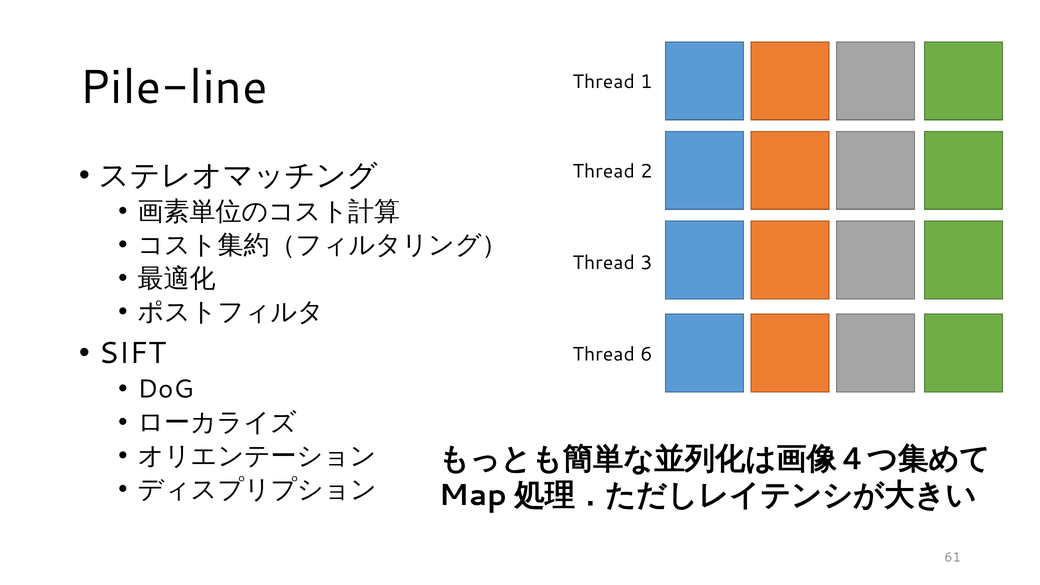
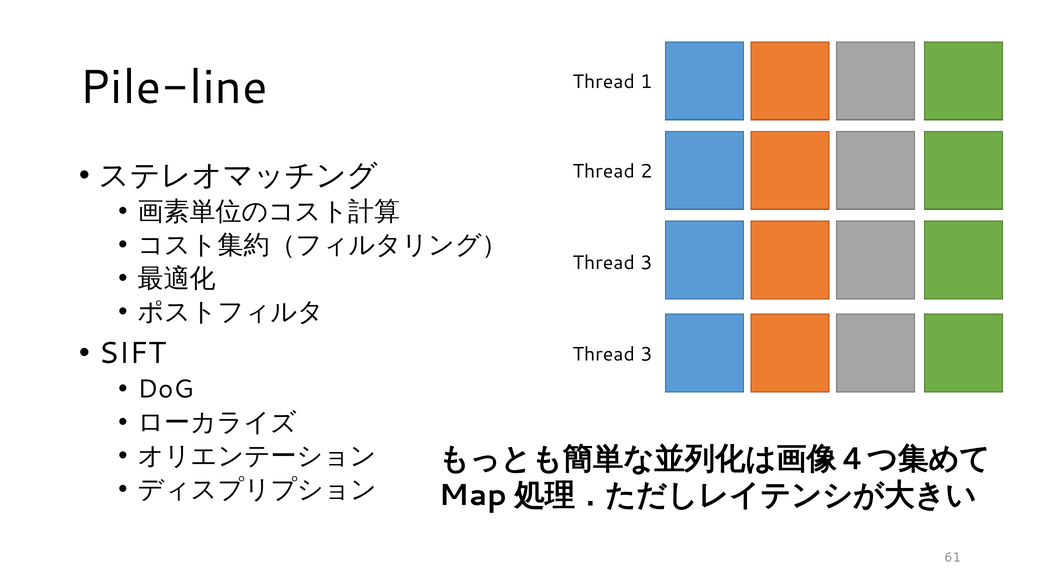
6 at (646, 354): 6 -> 3
